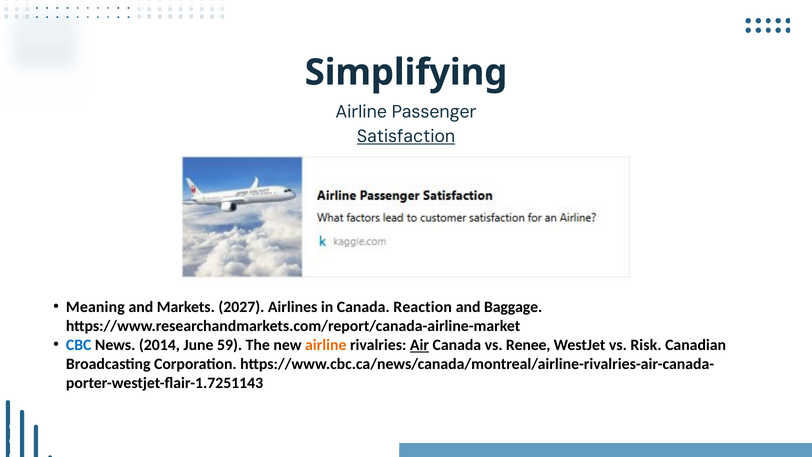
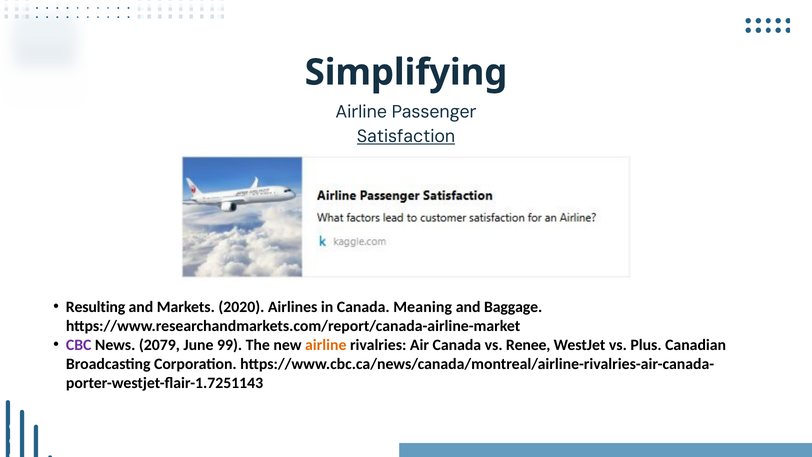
Meaning: Meaning -> Resulting
2027: 2027 -> 2020
Reaction: Reaction -> Meaning
CBC colour: blue -> purple
2014: 2014 -> 2079
59: 59 -> 99
Air underline: present -> none
Risk: Risk -> Plus
